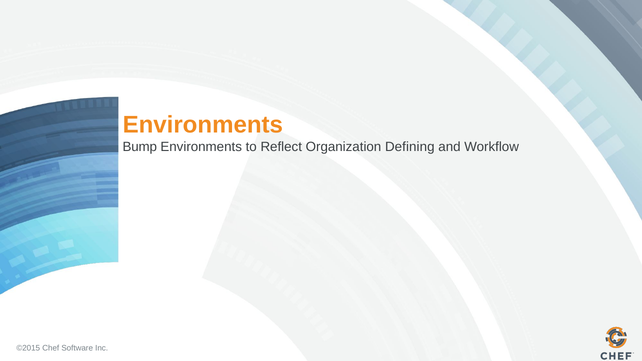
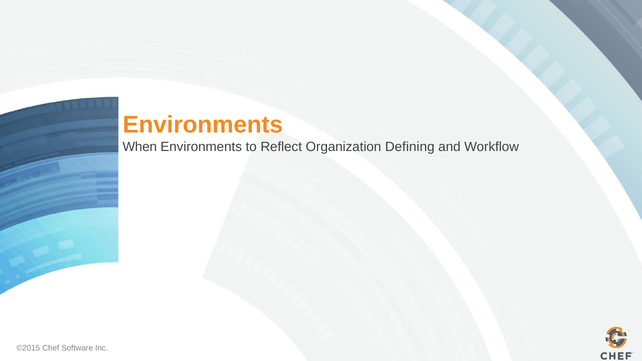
Bump: Bump -> When
